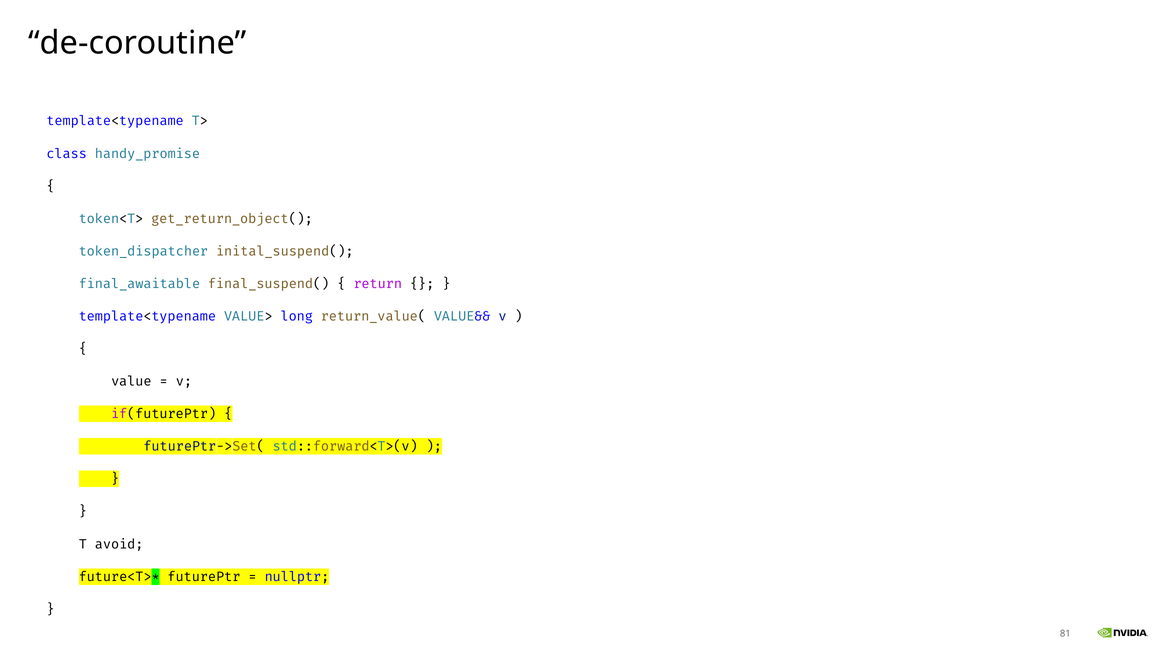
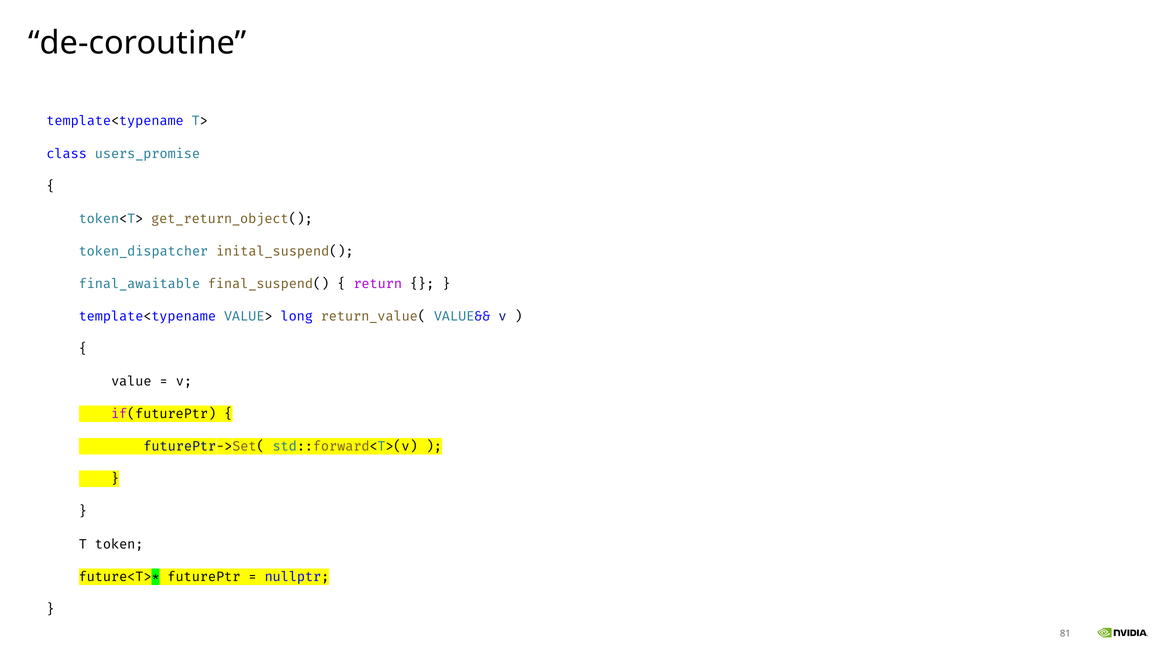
handy_promise: handy_promise -> users_promise
avoid: avoid -> token
